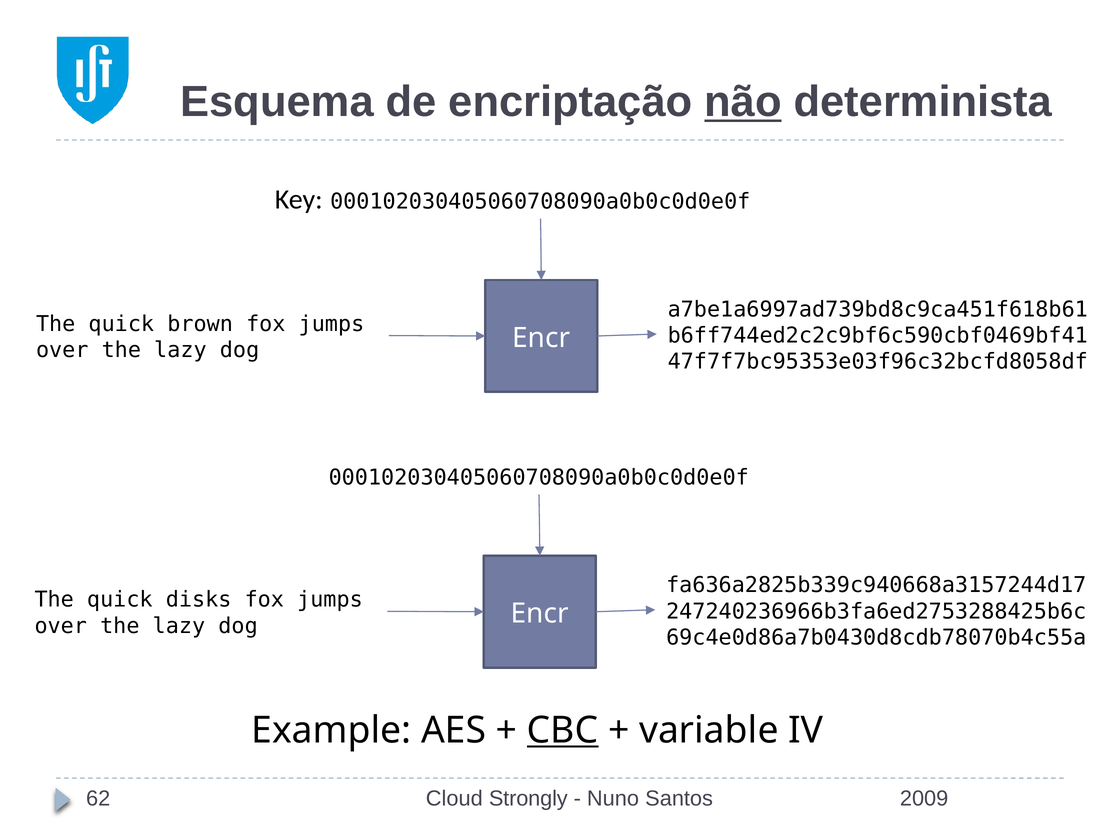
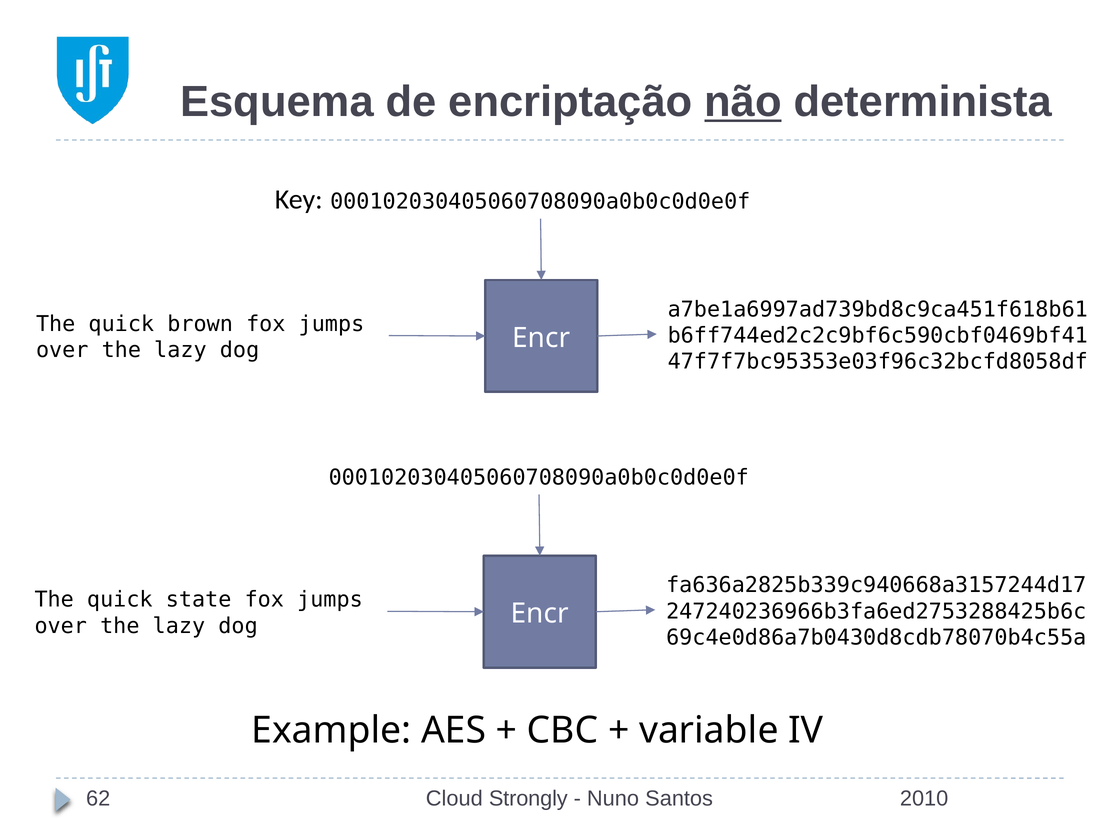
disks: disks -> state
CBC underline: present -> none
2009: 2009 -> 2010
